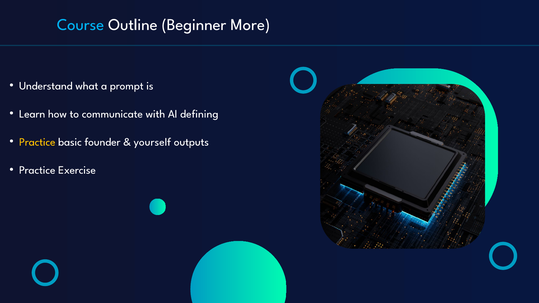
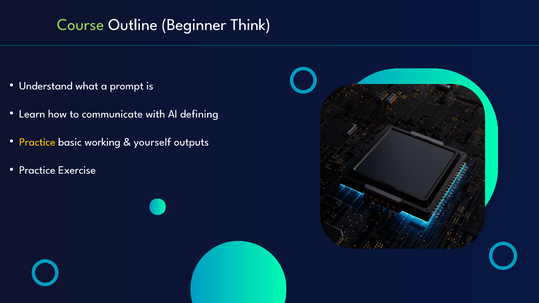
Course colour: light blue -> light green
More: More -> Think
founder: founder -> working
